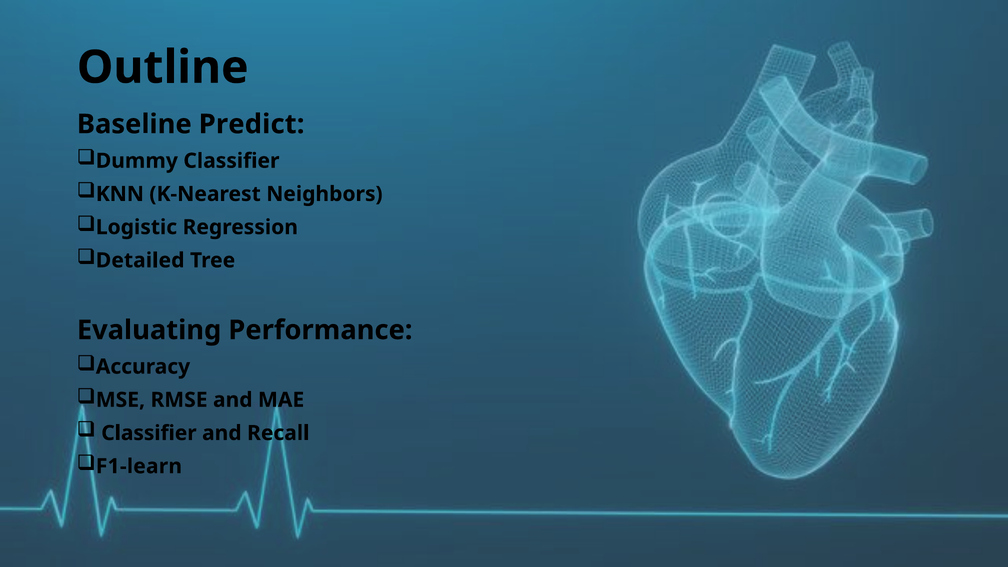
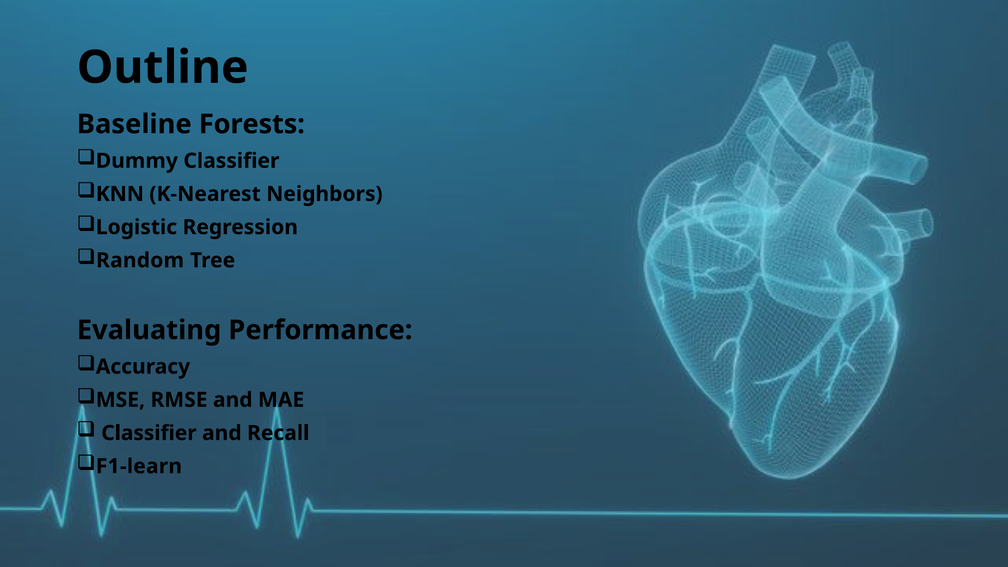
Predict: Predict -> Forests
Detailed: Detailed -> Random
